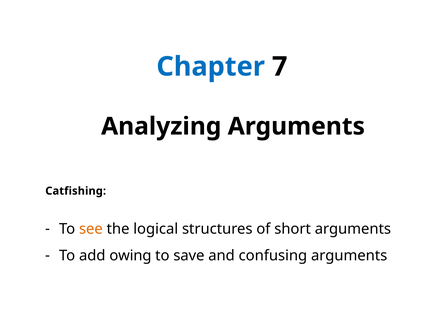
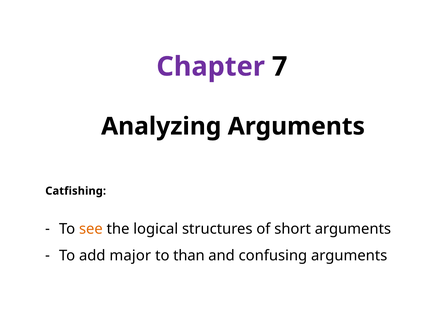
Chapter colour: blue -> purple
owing: owing -> major
save: save -> than
